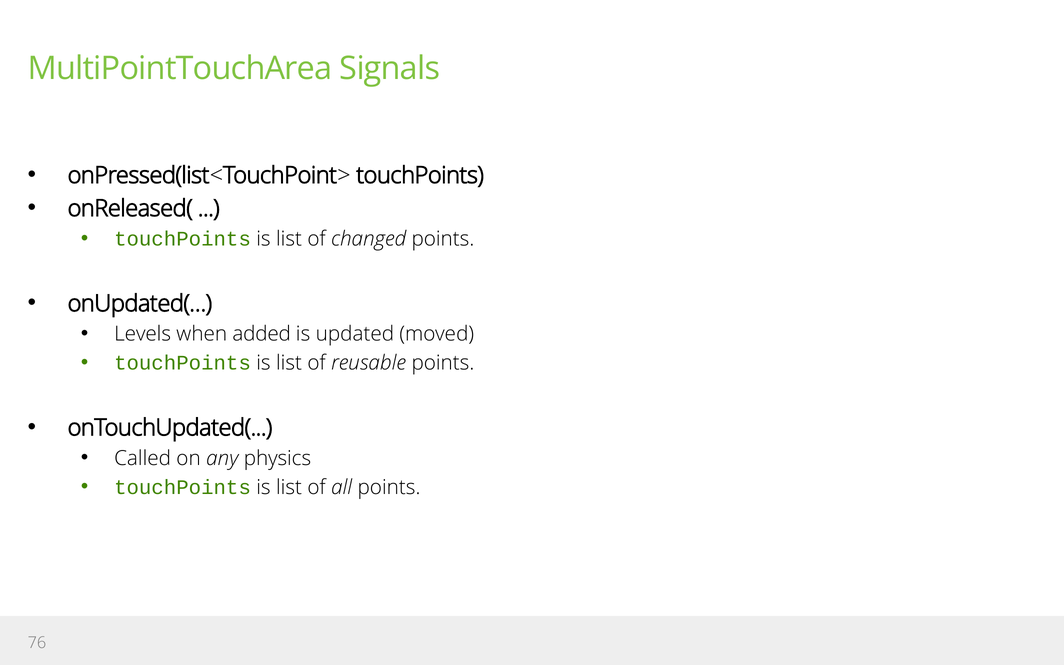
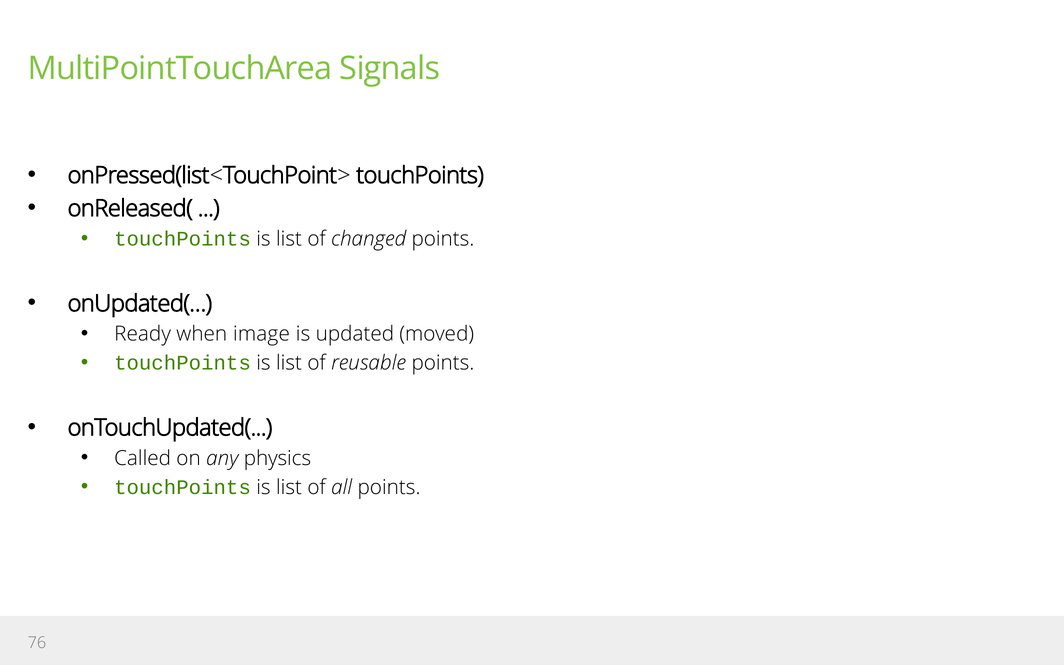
Levels: Levels -> Ready
added: added -> image
